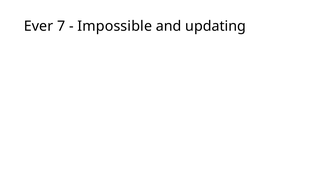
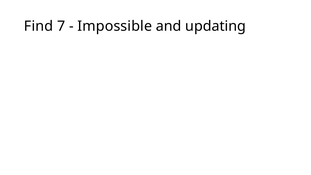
Ever: Ever -> Find
